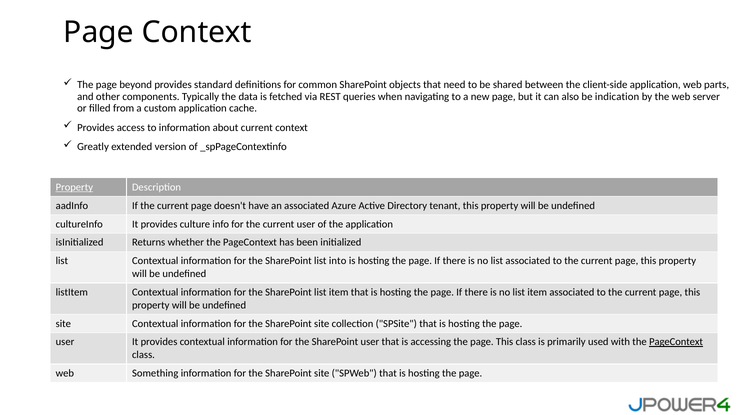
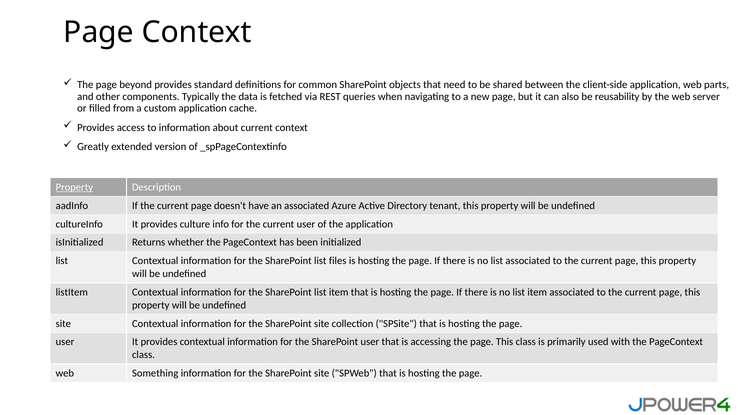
indication: indication -> reusability
into: into -> files
PageContext at (676, 342) underline: present -> none
